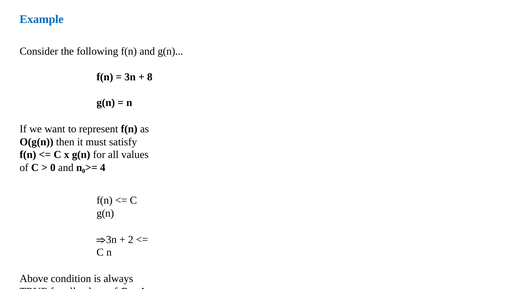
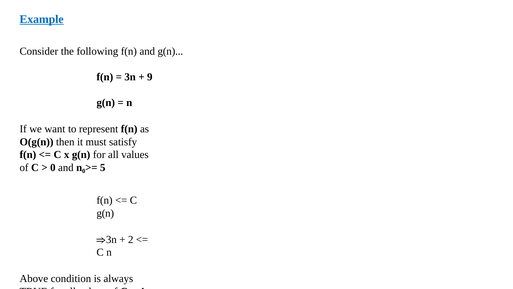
Example underline: none -> present
8: 8 -> 9
4 at (103, 167): 4 -> 5
